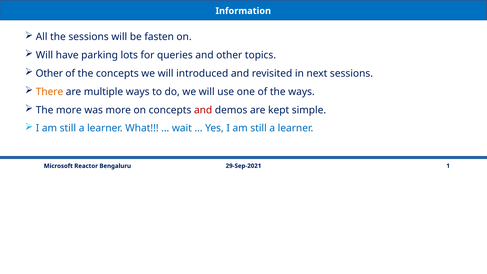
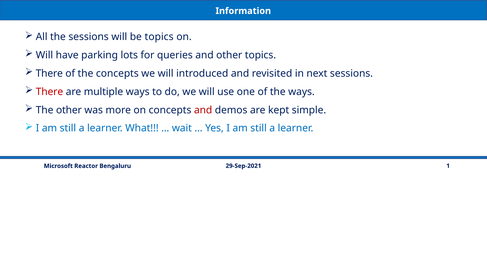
be fasten: fasten -> topics
Other at (49, 73): Other -> There
There at (49, 92) colour: orange -> red
The more: more -> other
